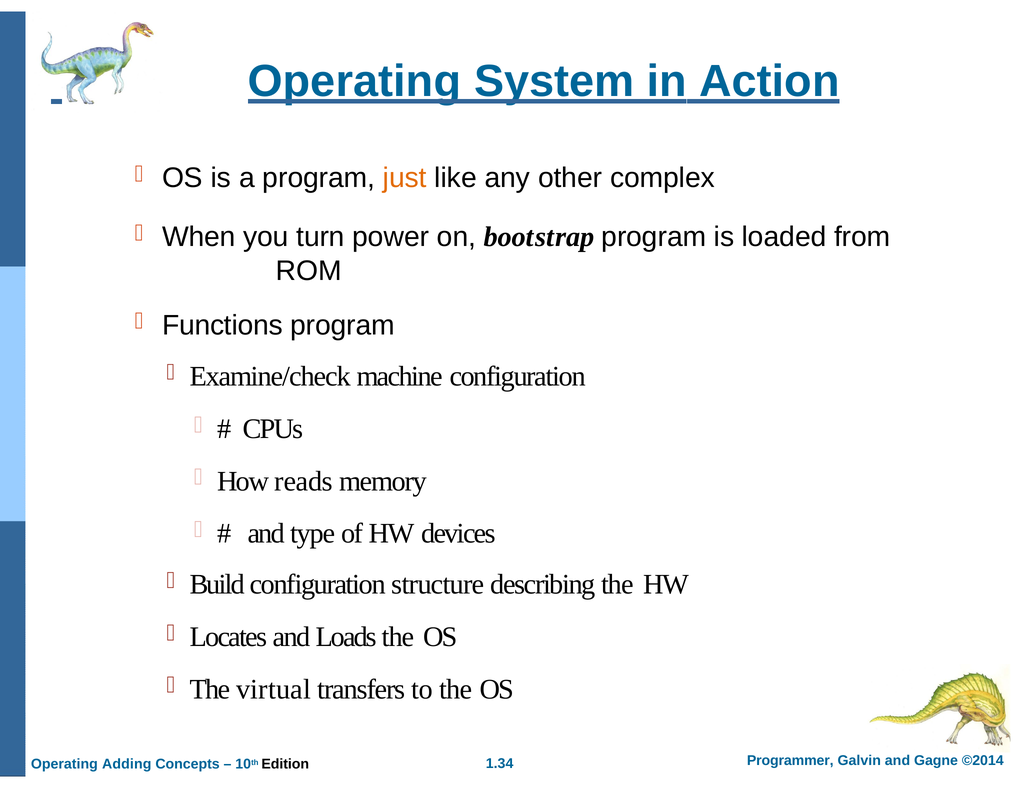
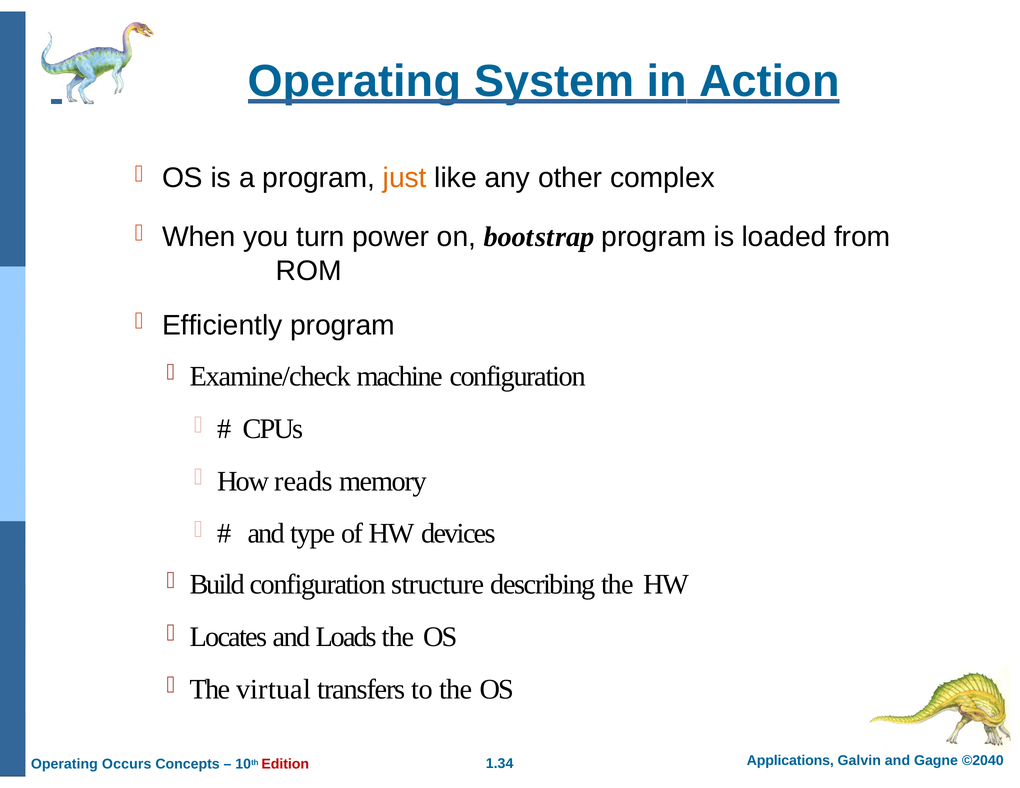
Functions: Functions -> Efficiently
Programmer: Programmer -> Applications
©2014: ©2014 -> ©2040
Adding: Adding -> Occurs
Edition colour: black -> red
